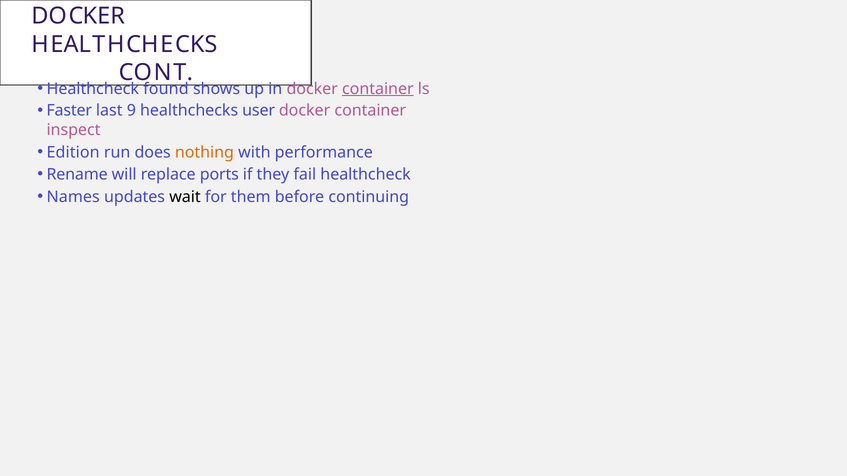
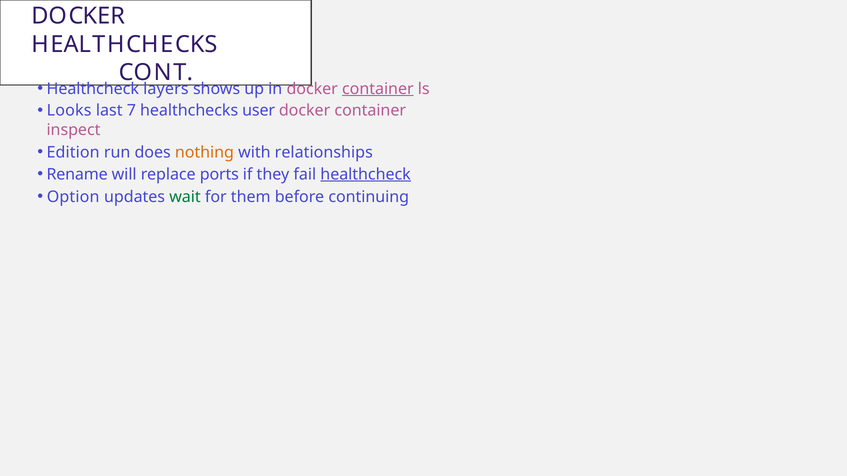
found: found -> layers
Faster: Faster -> Looks
9: 9 -> 7
performance: performance -> relationships
healthcheck at (366, 174) underline: none -> present
Names: Names -> Option
wait colour: black -> green
